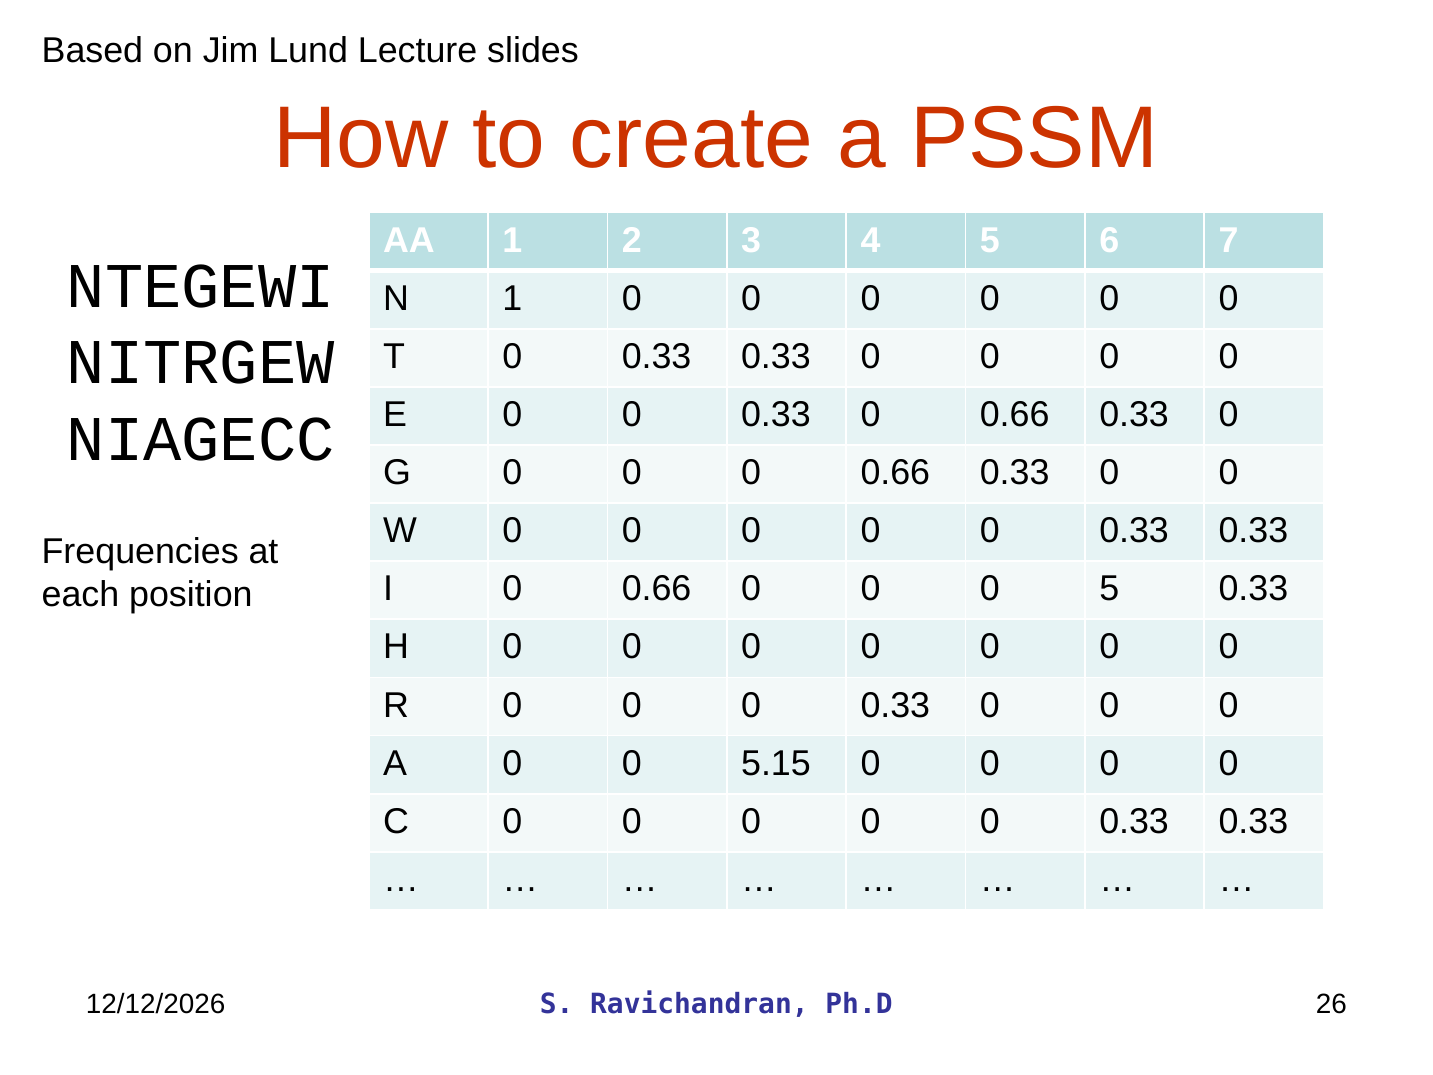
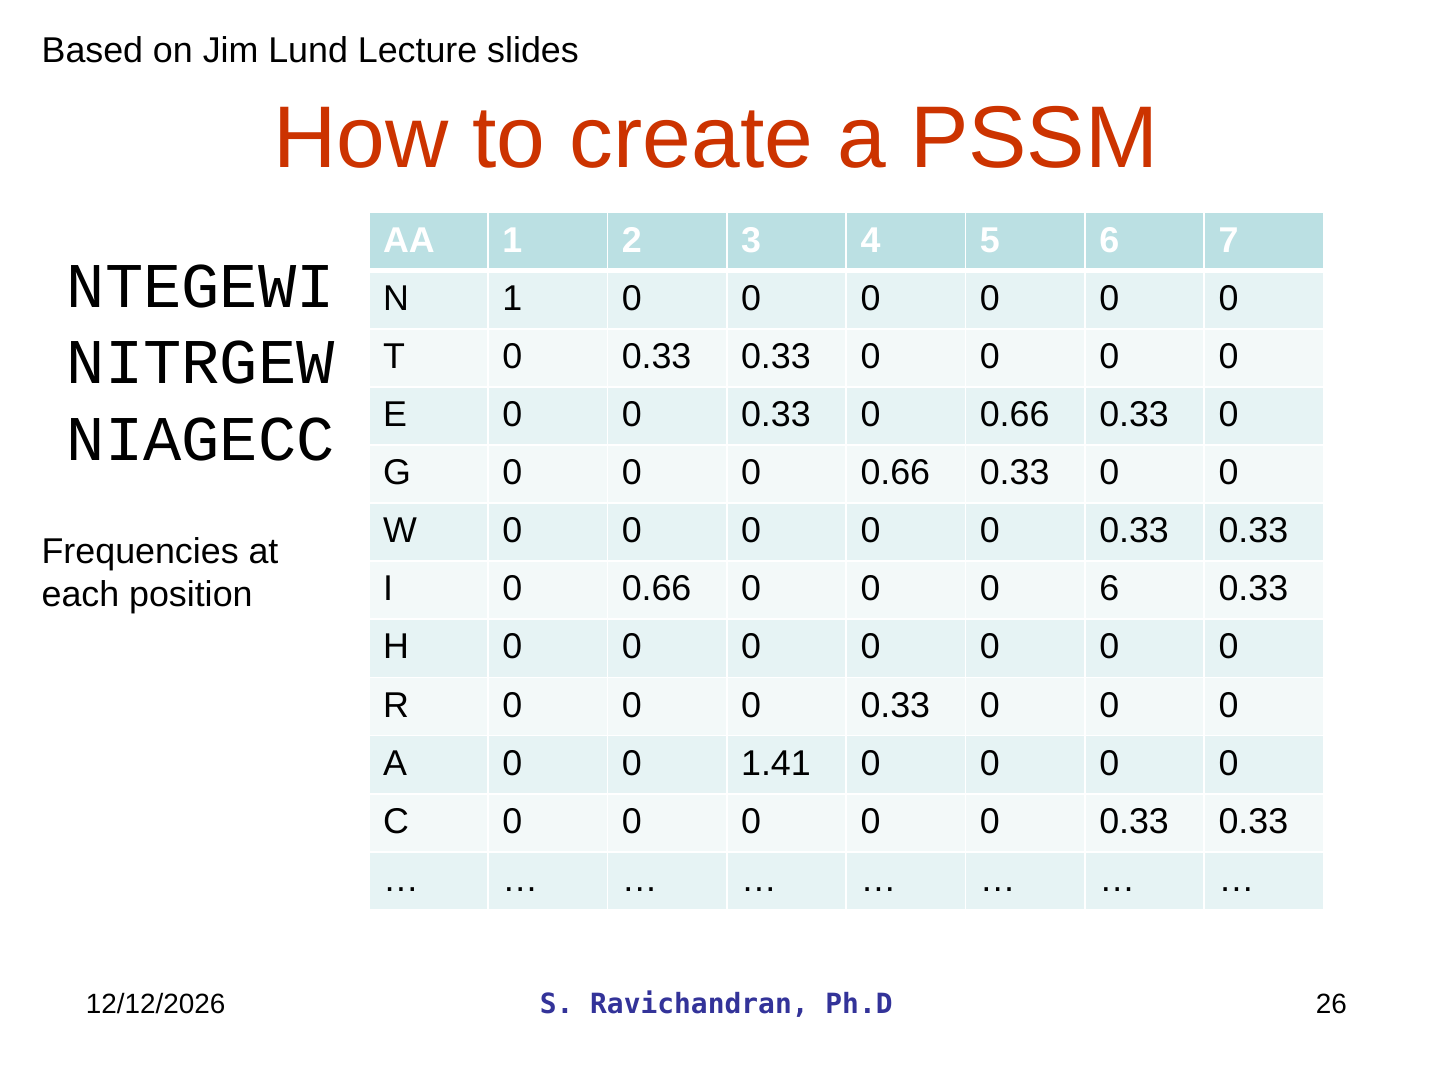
0 5: 5 -> 6
5.15: 5.15 -> 1.41
